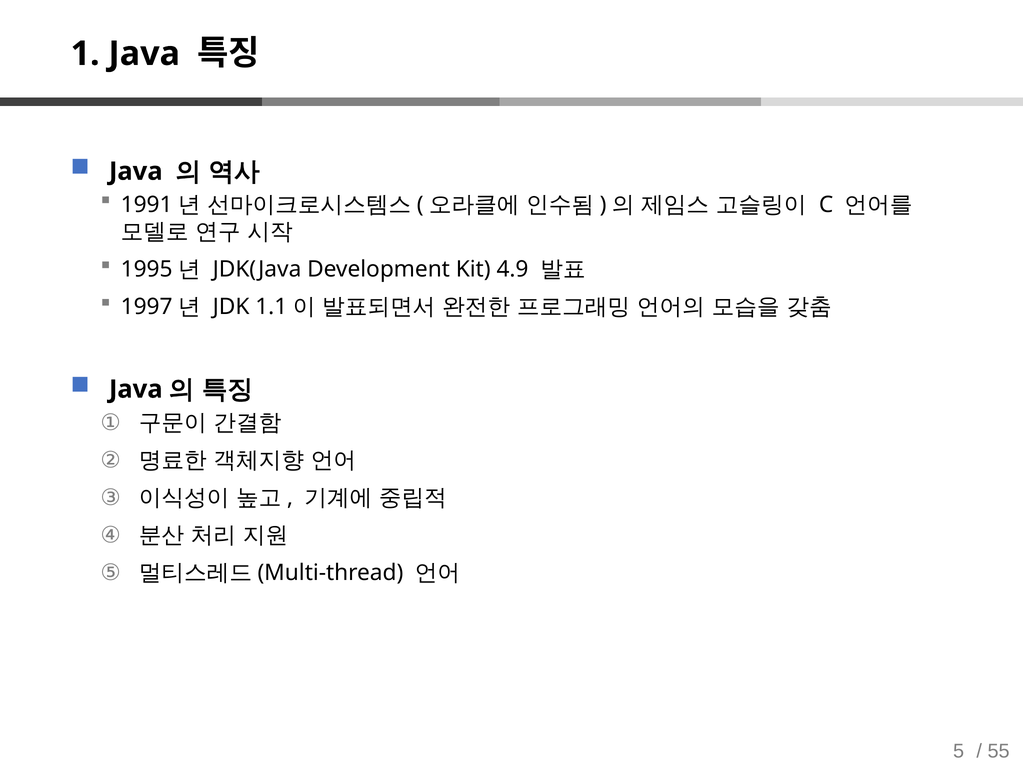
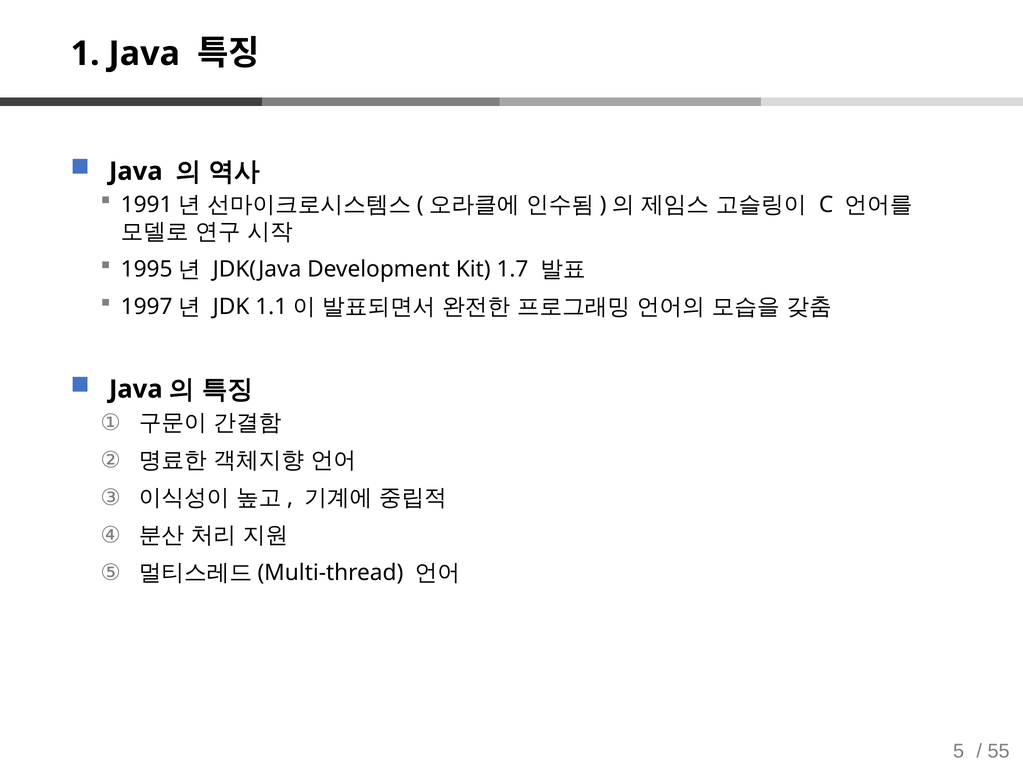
4.9: 4.9 -> 1.7
